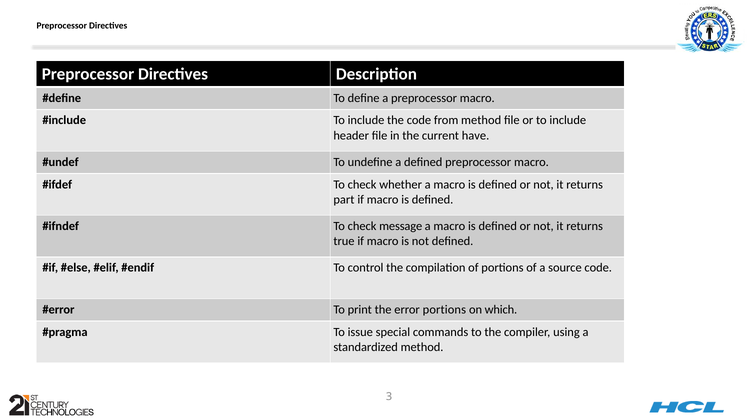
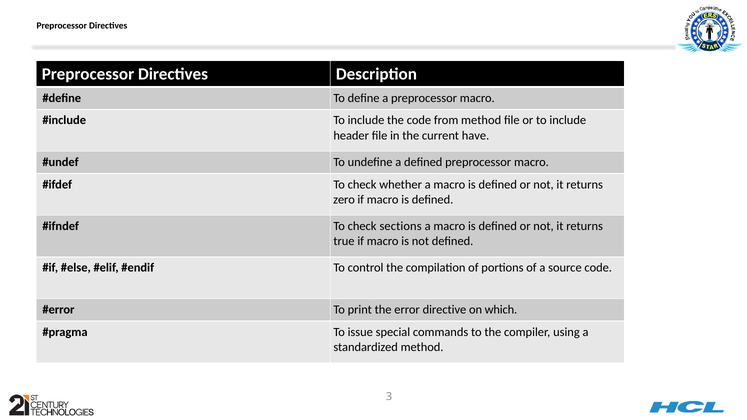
part: part -> zero
message: message -> sections
error portions: portions -> directive
